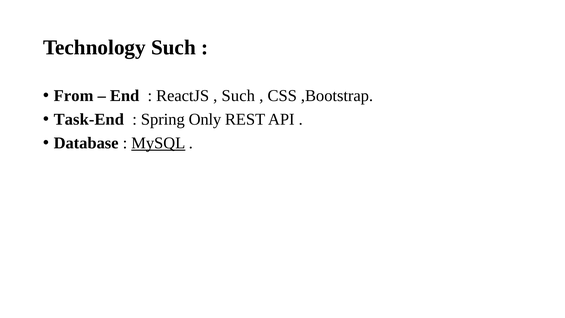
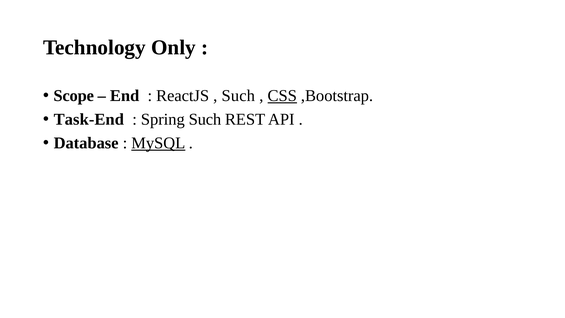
Technology Such: Such -> Only
From: From -> Scope
CSS underline: none -> present
Spring Only: Only -> Such
